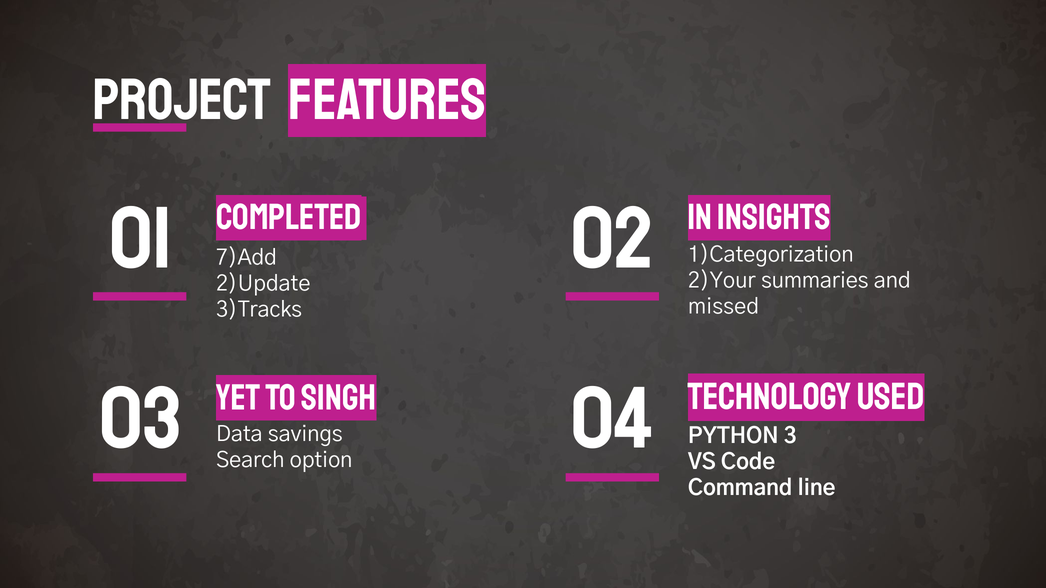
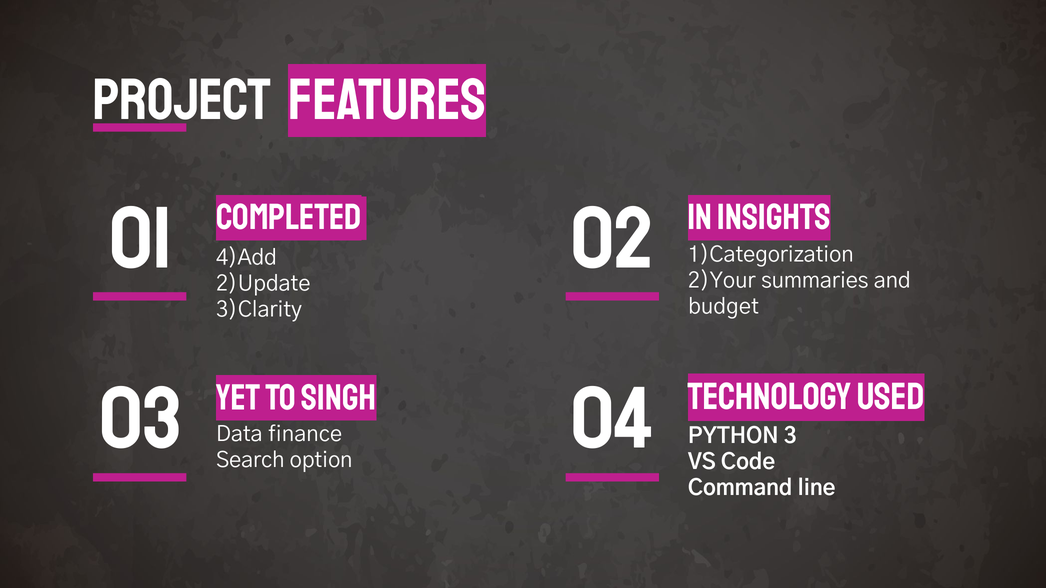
7)Add: 7)Add -> 4)Add
missed: missed -> budget
3)Tracks: 3)Tracks -> 3)Clarity
savings: savings -> finance
